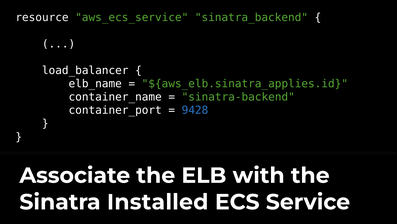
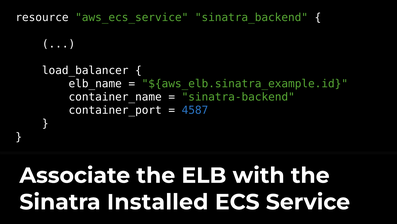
${aws_elb.sinatra_applies.id: ${aws_elb.sinatra_applies.id -> ${aws_elb.sinatra_example.id
9428: 9428 -> 4587
